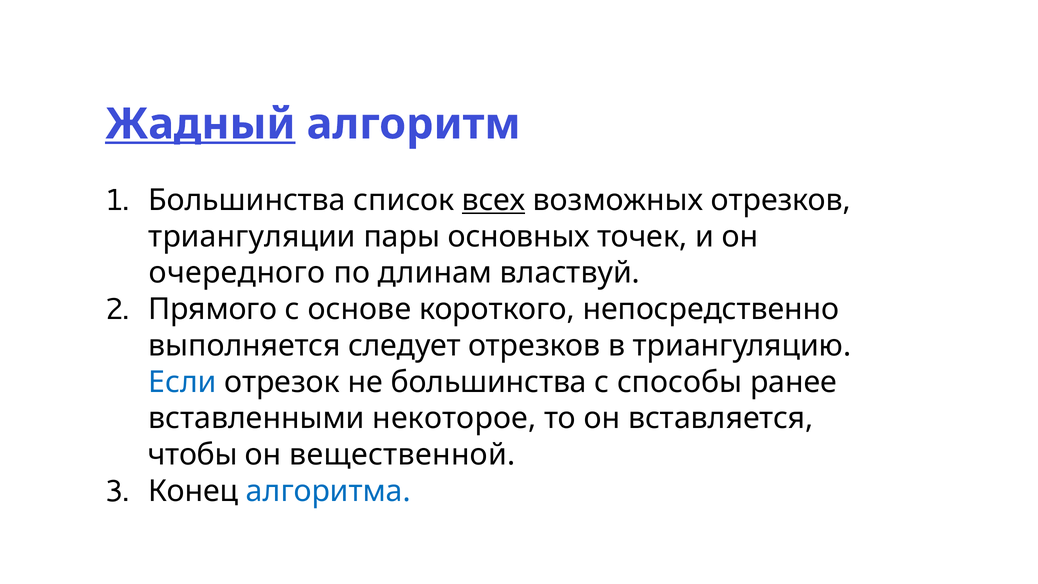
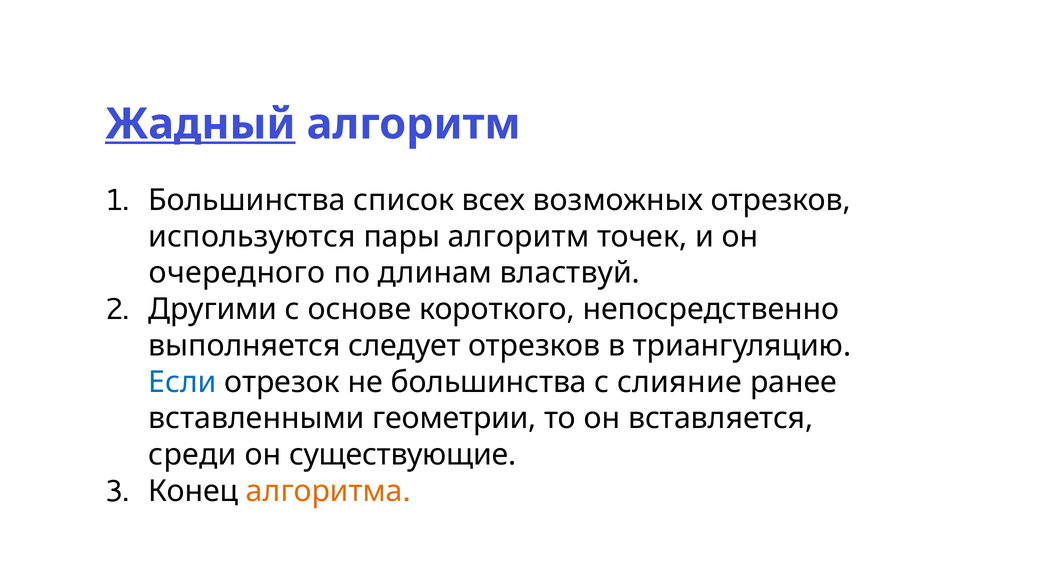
всех underline: present -> none
триангуляции: триангуляции -> используются
пары основных: основных -> алгоритм
Прямого: Прямого -> Другими
способы: способы -> слияние
некоторое: некоторое -> геометрии
чтобы: чтобы -> среди
вещественной: вещественной -> существующие
алгоритма colour: blue -> orange
